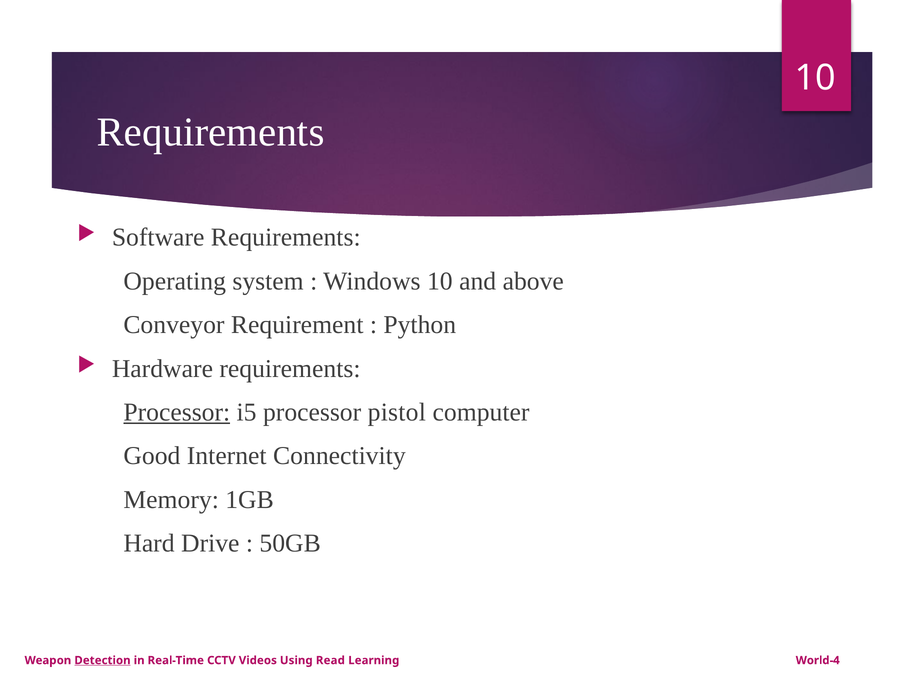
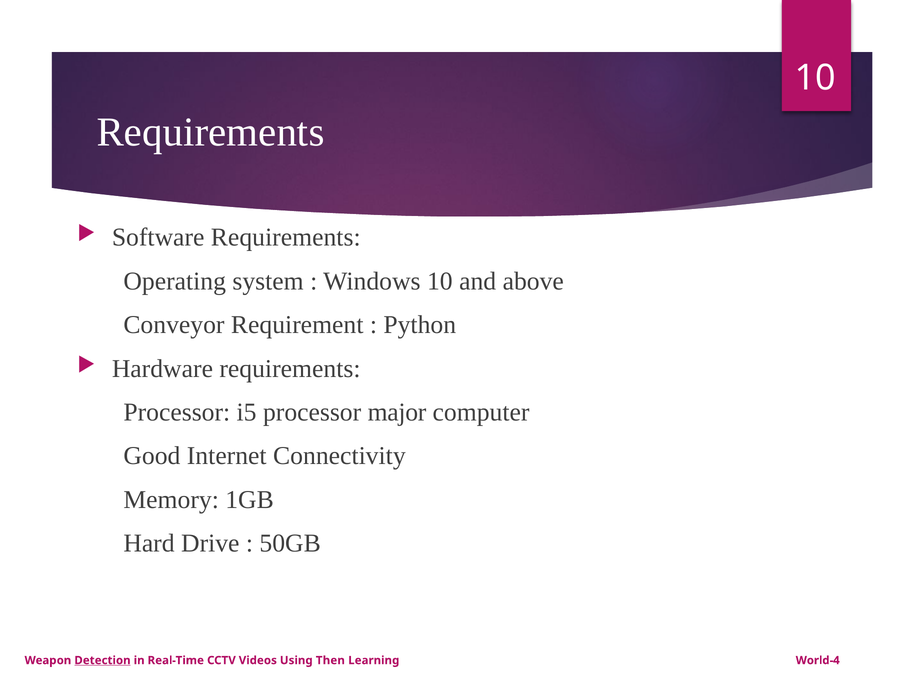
Processor at (177, 412) underline: present -> none
pistol: pistol -> major
Read: Read -> Then
